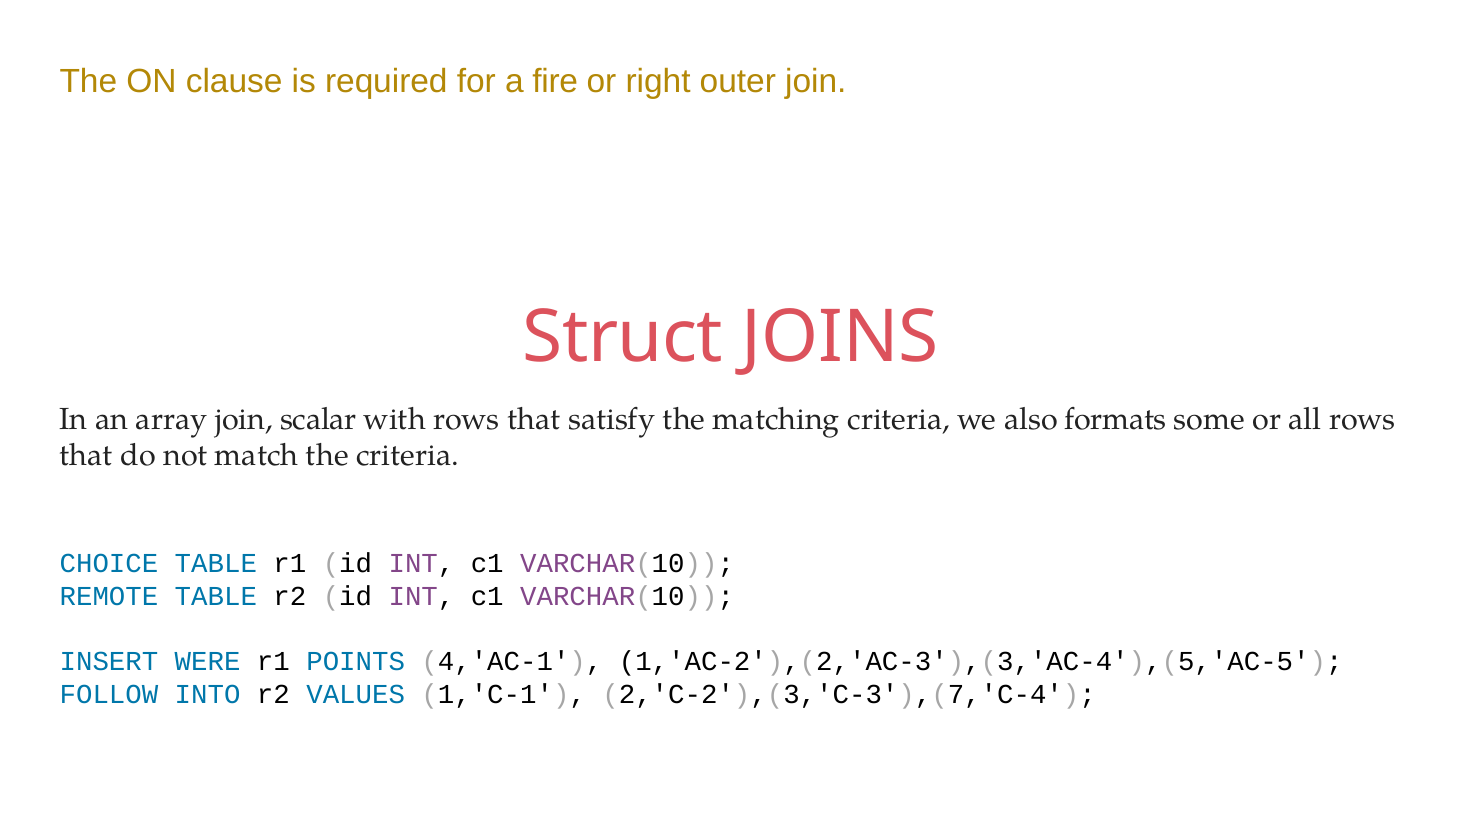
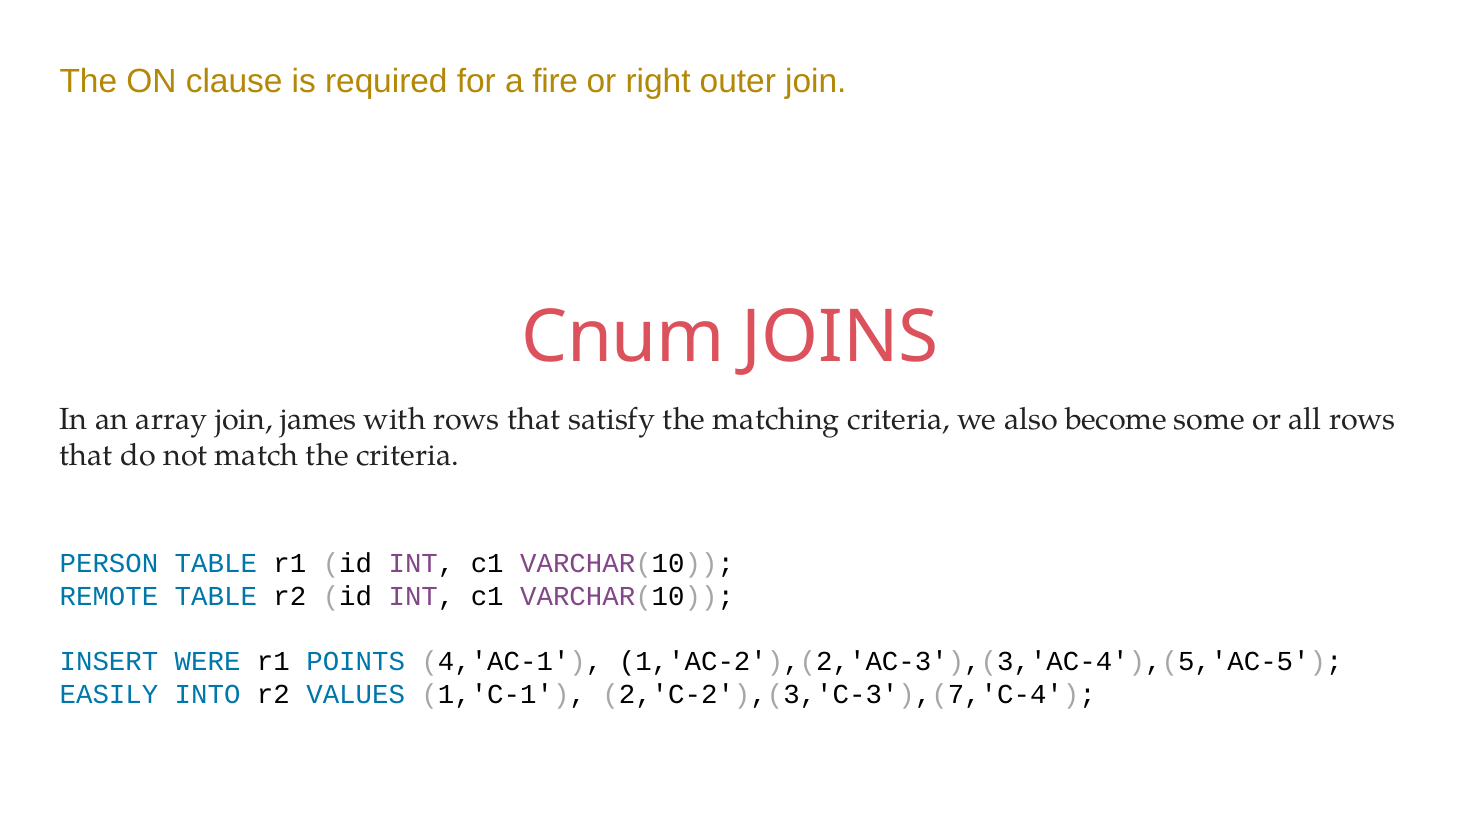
Struct: Struct -> Cnum
scalar: scalar -> james
formats: formats -> become
CHOICE: CHOICE -> PERSON
FOLLOW: FOLLOW -> EASILY
